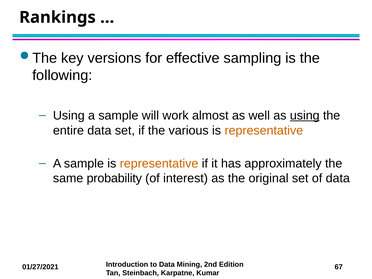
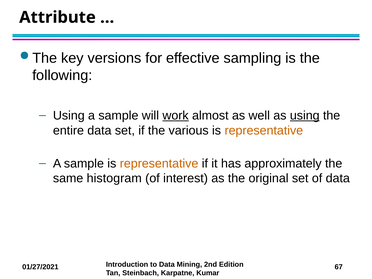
Rankings: Rankings -> Attribute
work underline: none -> present
probability: probability -> histogram
